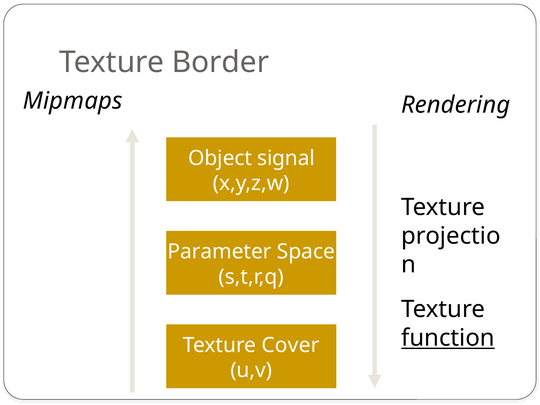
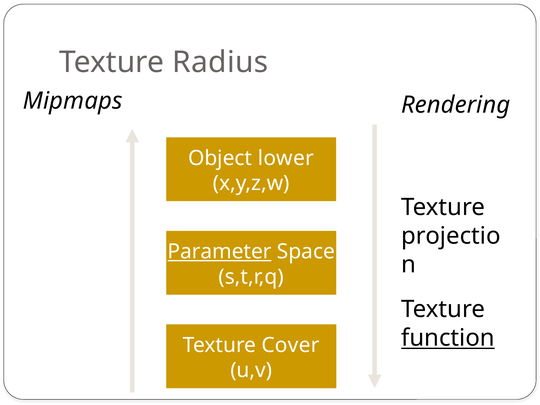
Border: Border -> Radius
signal: signal -> lower
Parameter underline: none -> present
